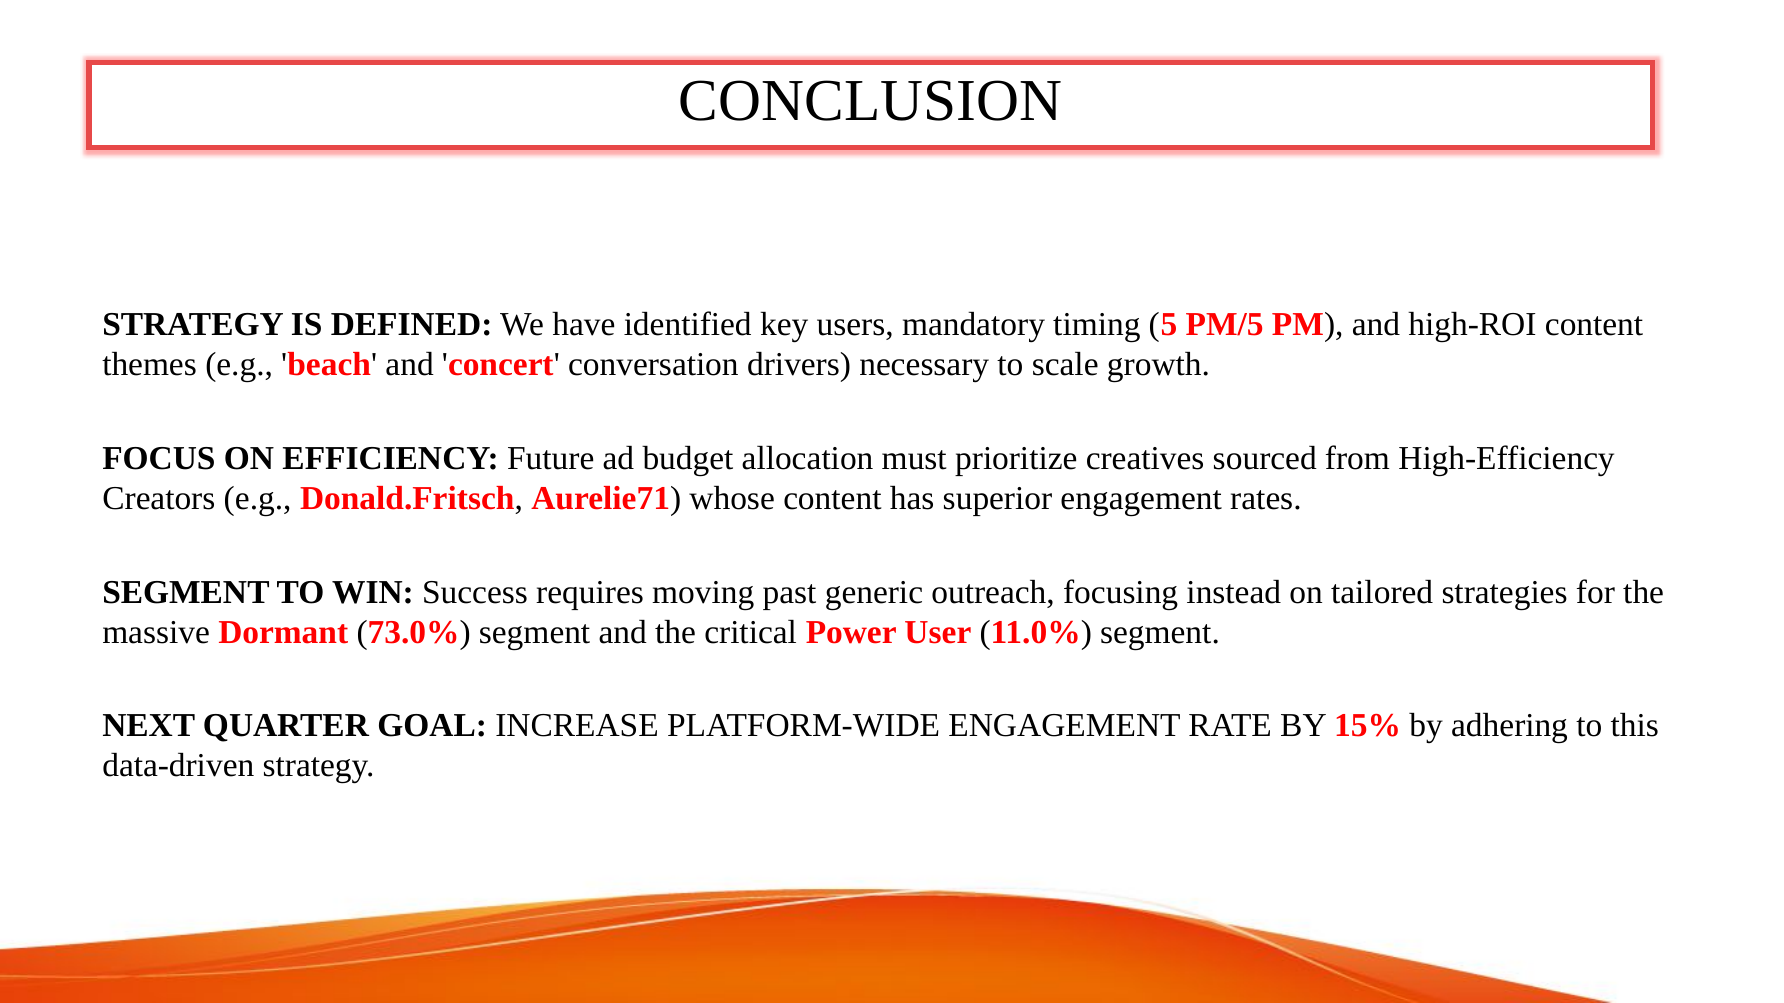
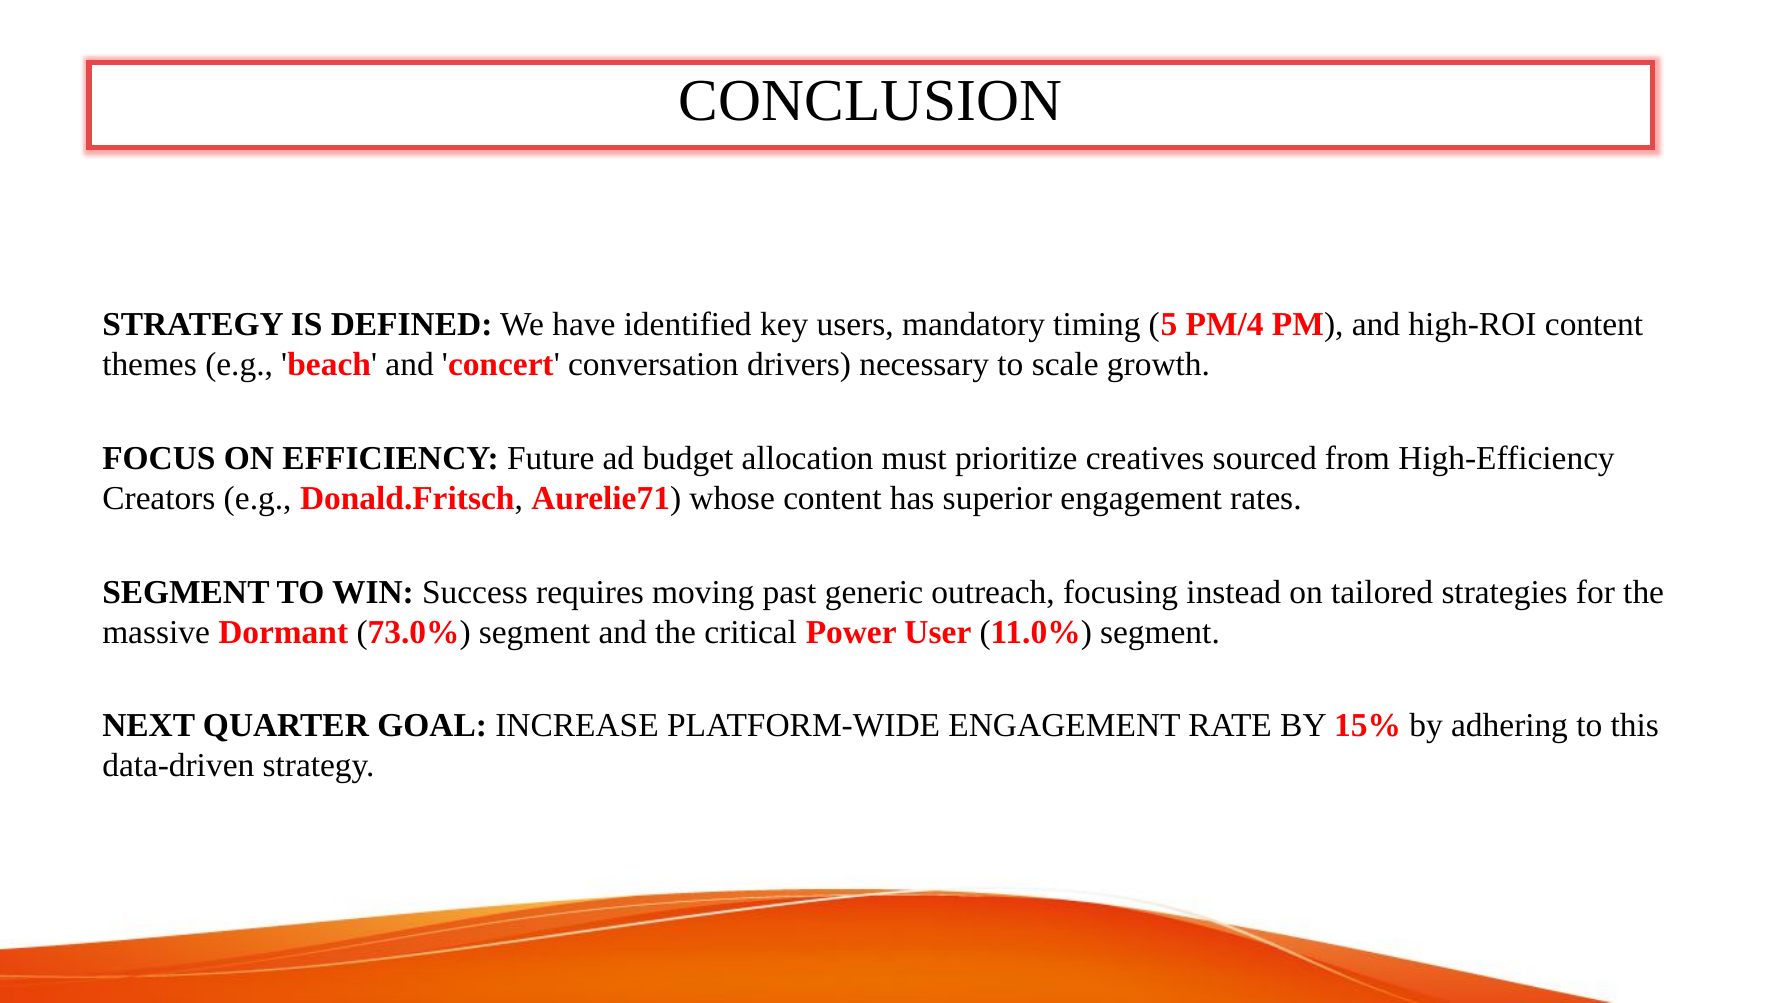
PM/5: PM/5 -> PM/4
